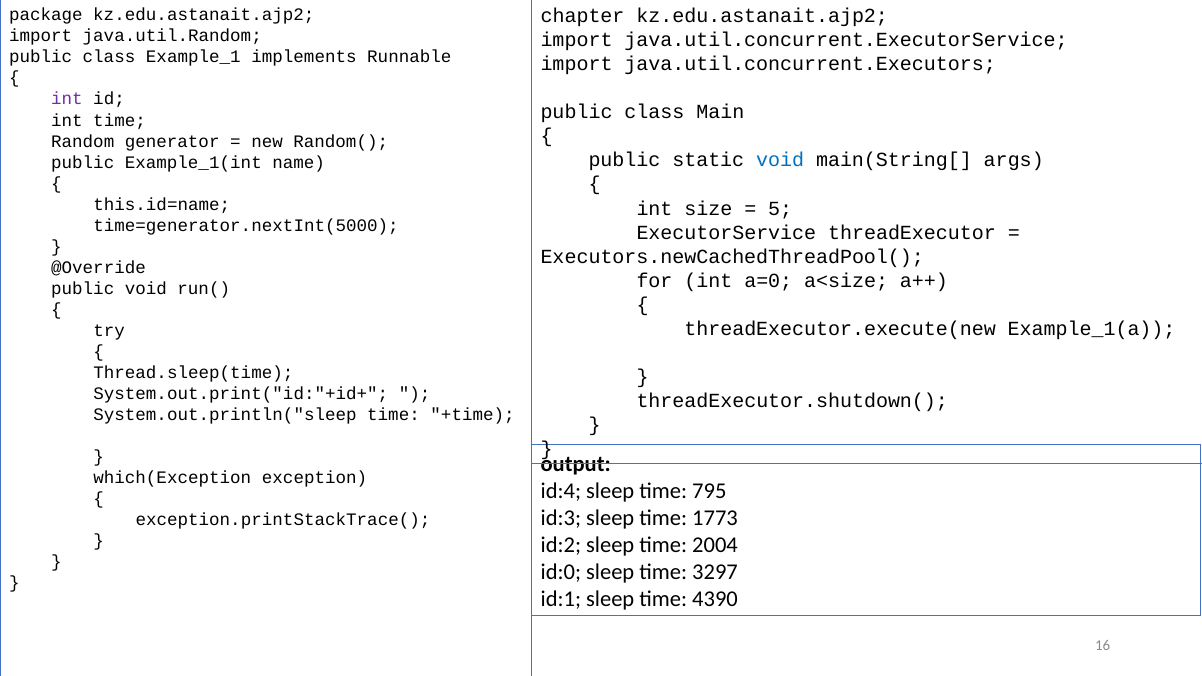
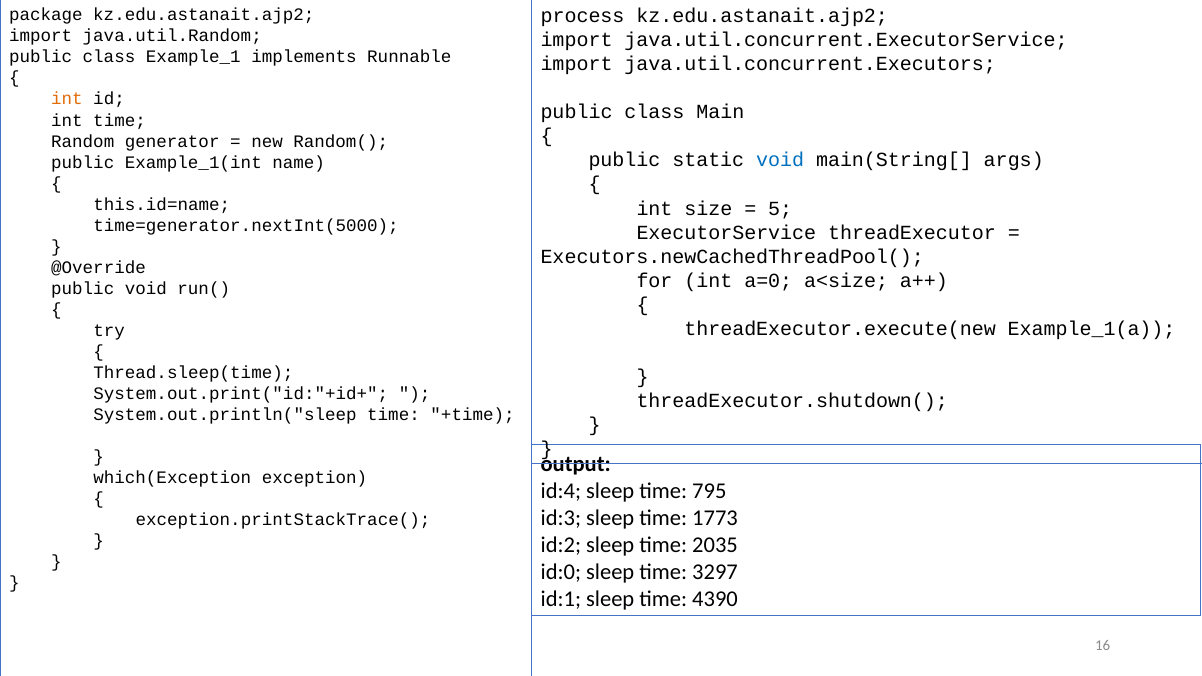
chapter: chapter -> process
int at (67, 99) colour: purple -> orange
2004: 2004 -> 2035
